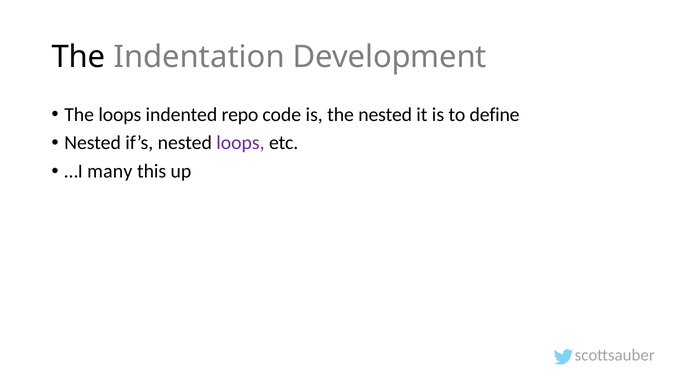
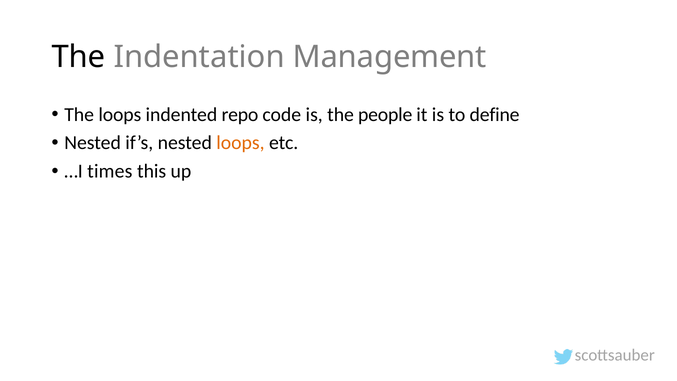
Development: Development -> Management
the nested: nested -> people
loops at (240, 143) colour: purple -> orange
many: many -> times
